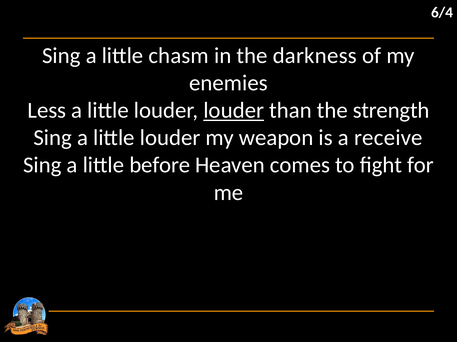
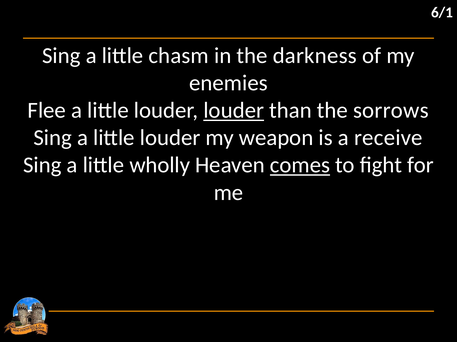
6/4: 6/4 -> 6/1
Less: Less -> Flee
strength: strength -> sorrows
before: before -> wholly
comes underline: none -> present
